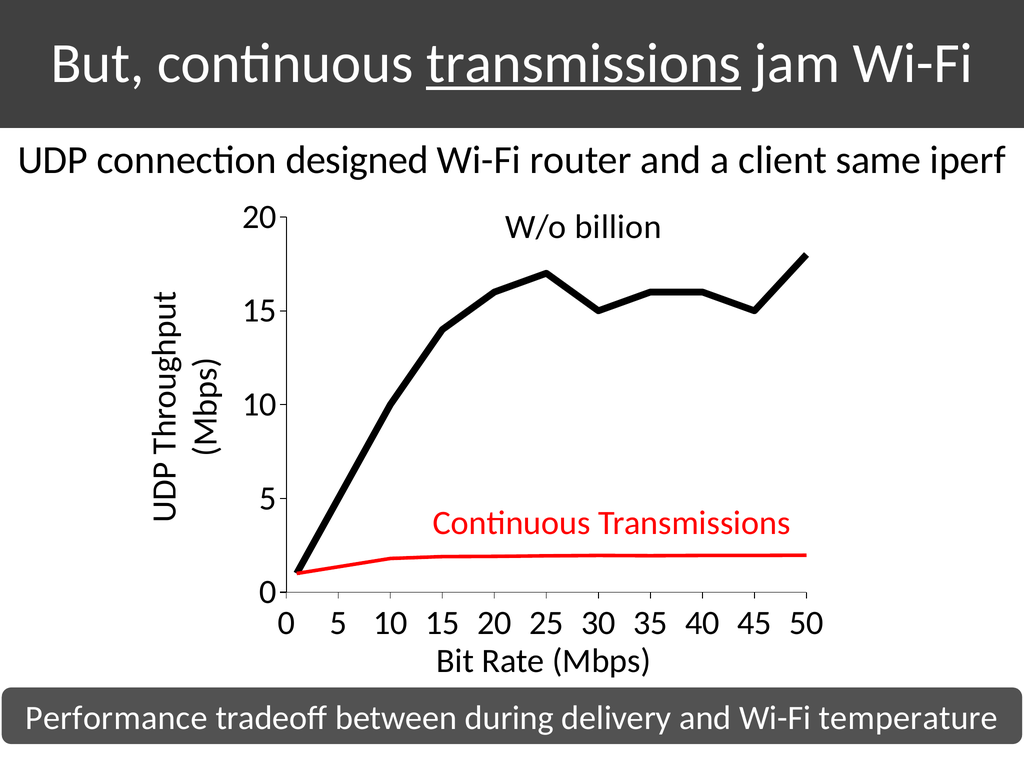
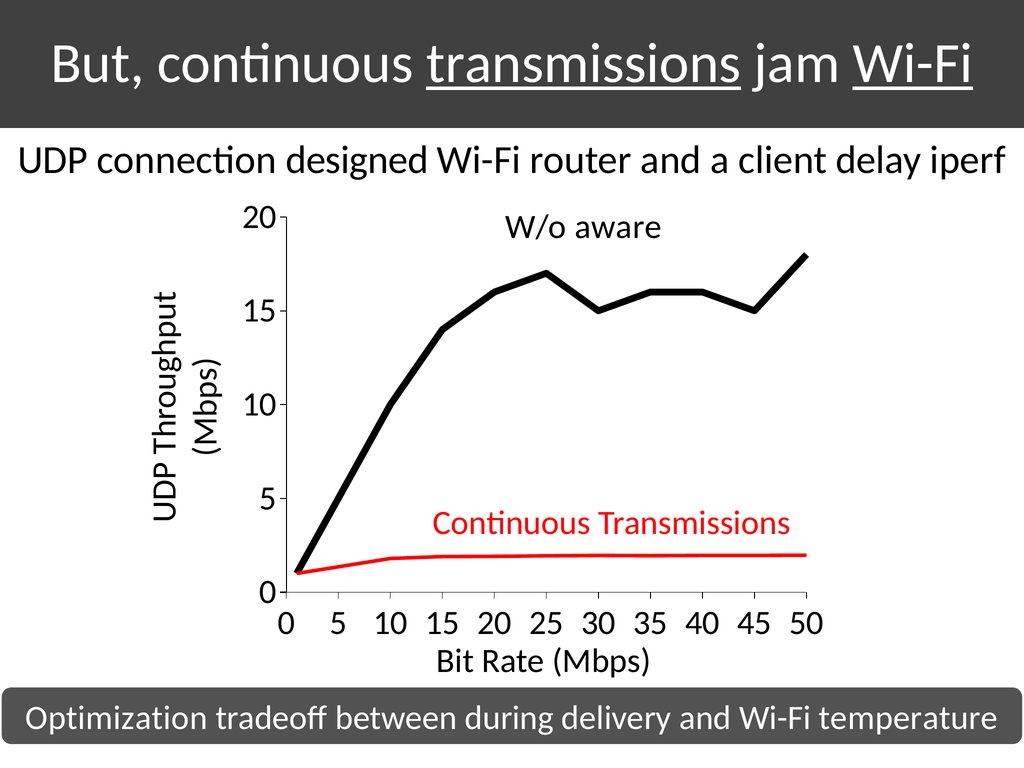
Wi-Fi at (913, 64) underline: none -> present
same: same -> delay
billion: billion -> aware
Performance: Performance -> Optimization
